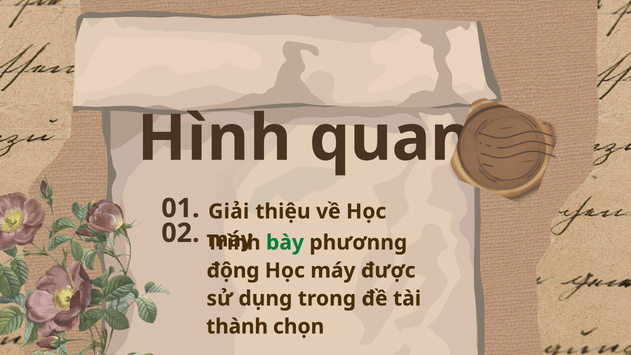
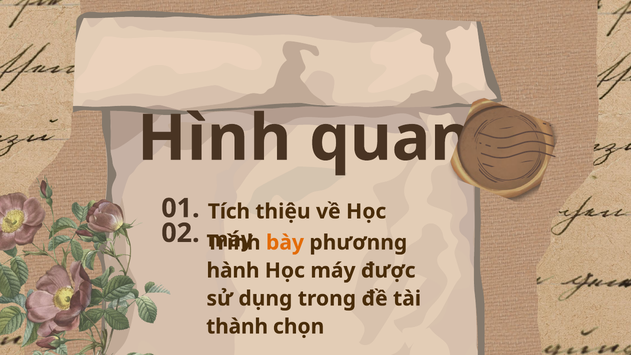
Giải: Giải -> Tích
bày colour: green -> orange
động: động -> hành
